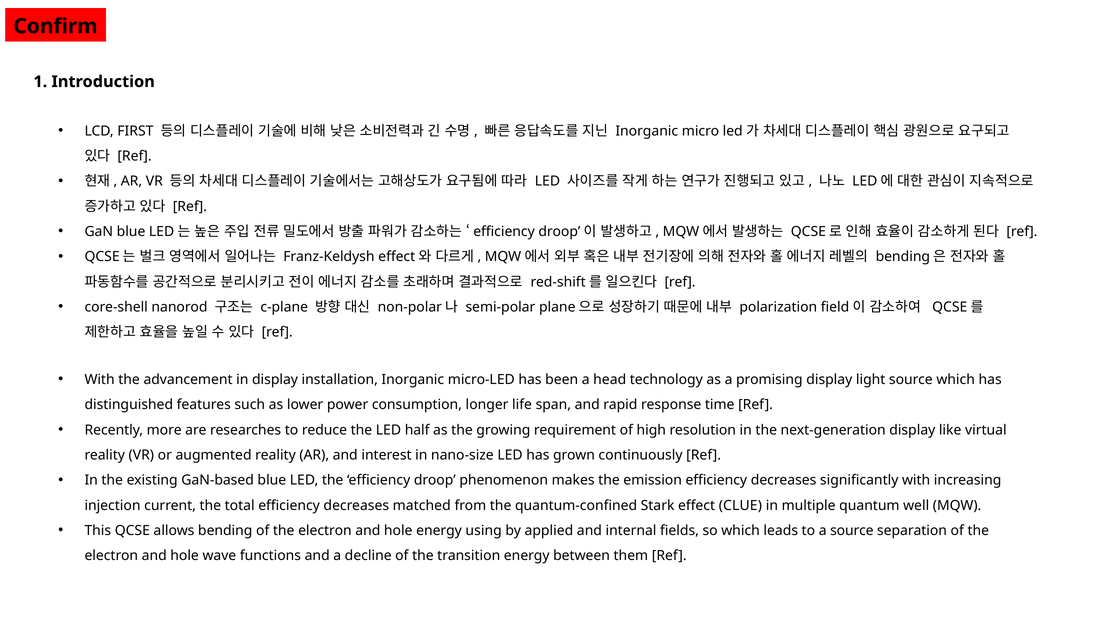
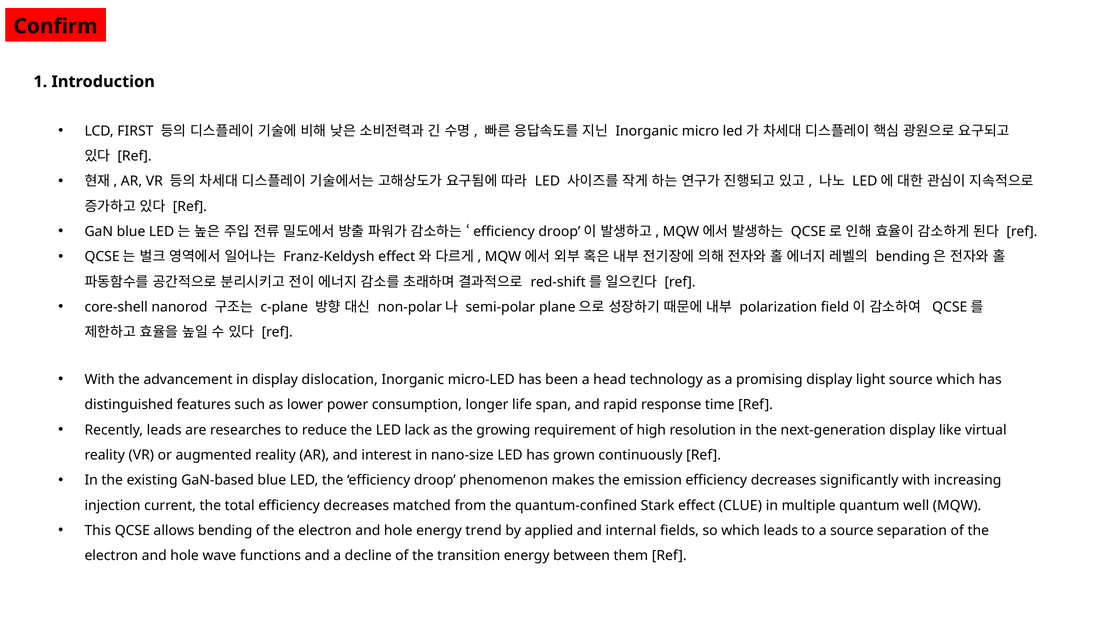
installation: installation -> dislocation
Recently more: more -> leads
half: half -> lack
using: using -> trend
